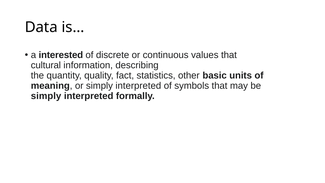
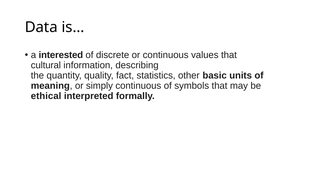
or simply interpreted: interpreted -> continuous
simply at (46, 96): simply -> ethical
